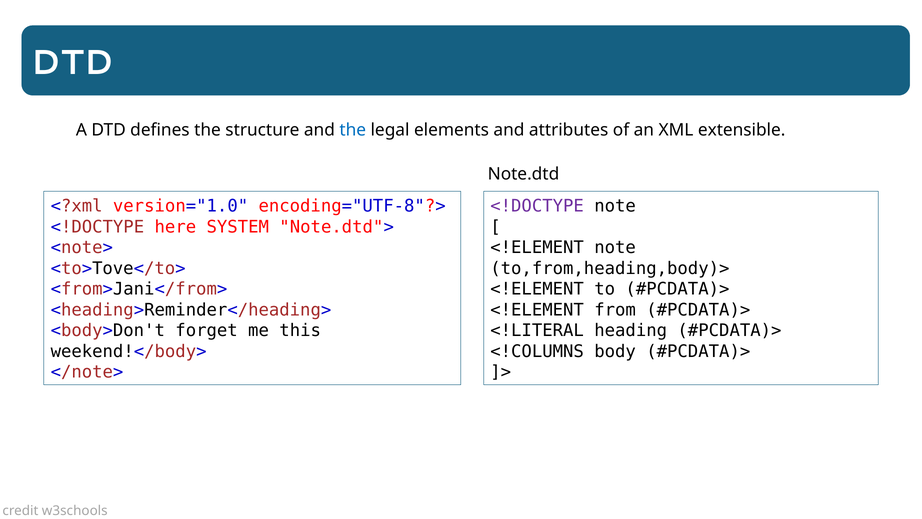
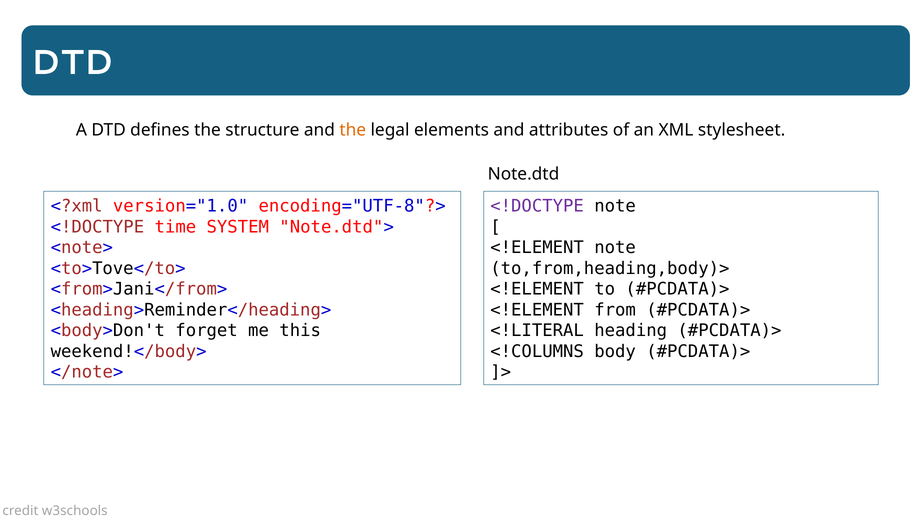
the at (353, 130) colour: blue -> orange
extensible: extensible -> stylesheet
here: here -> time
